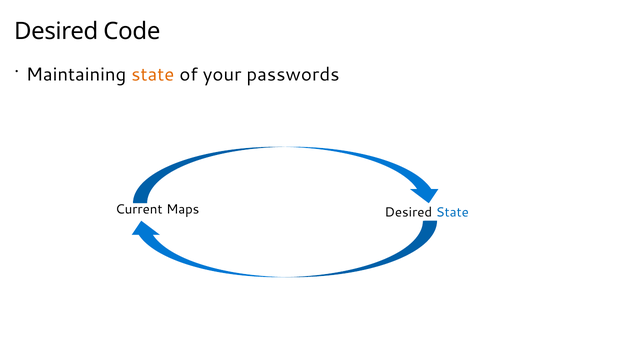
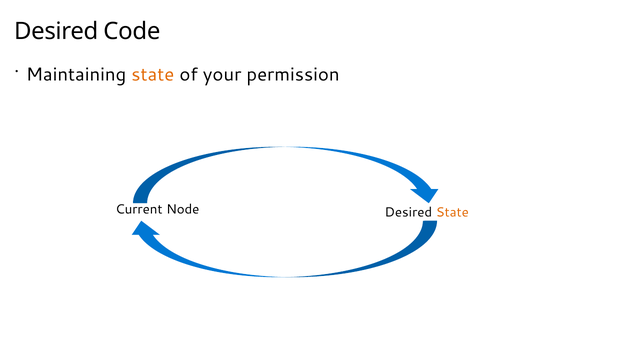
passwords: passwords -> permission
Maps: Maps -> Node
State at (452, 212) colour: blue -> orange
